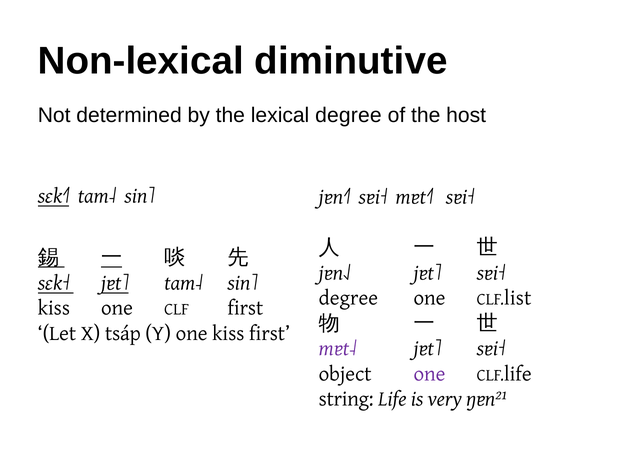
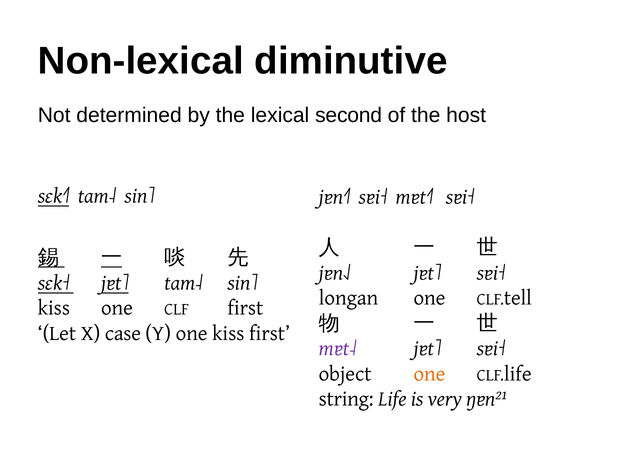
lexical degree: degree -> second
degree at (348, 298): degree -> longan
list: list -> tell
tsáp: tsáp -> case
one at (429, 374) colour: purple -> orange
